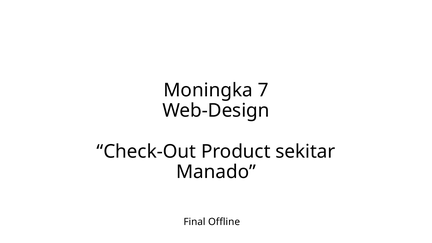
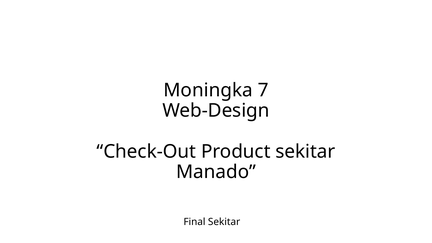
Final Offline: Offline -> Sekitar
